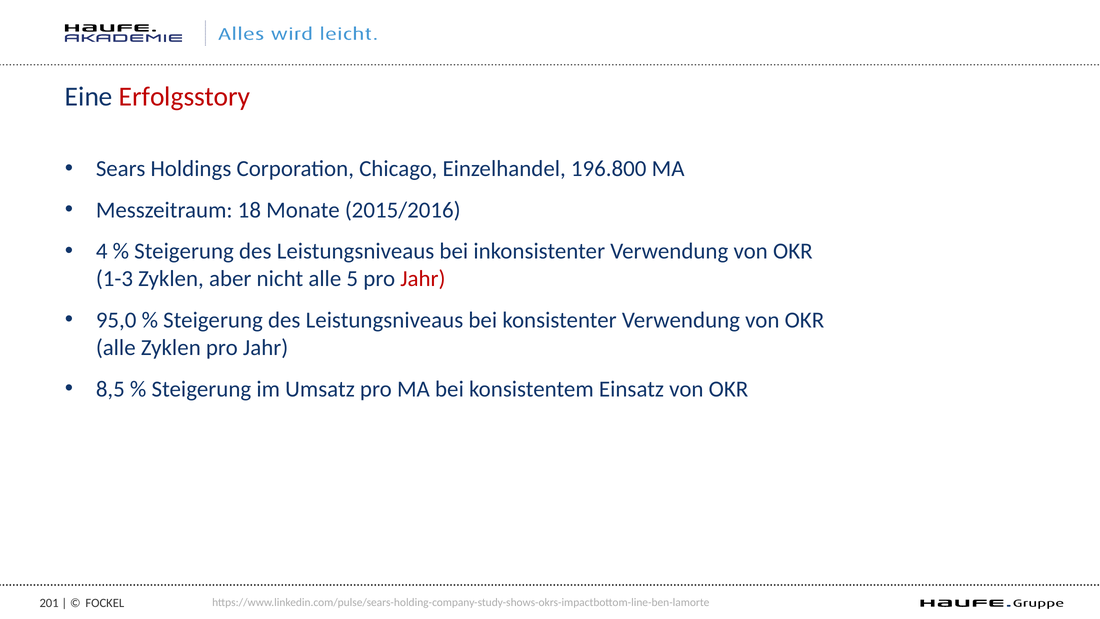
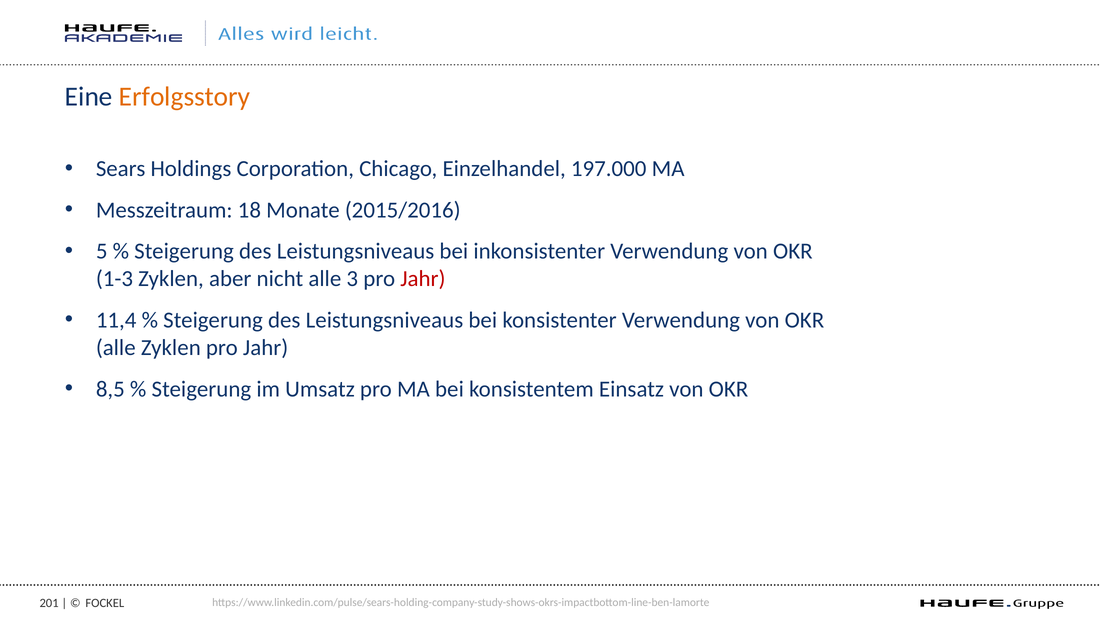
Erfolgsstory colour: red -> orange
196.800: 196.800 -> 197.000
4: 4 -> 5
5: 5 -> 3
95,0: 95,0 -> 11,4
